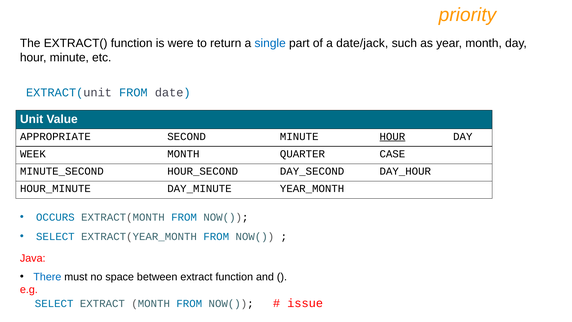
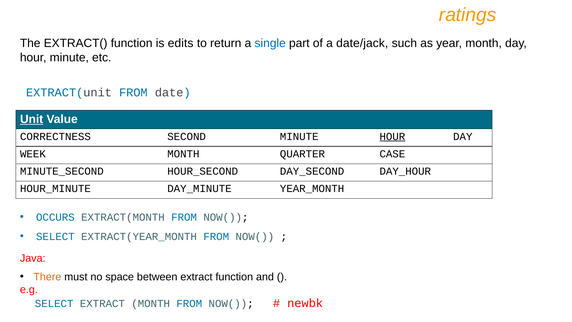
priority: priority -> ratings
were: were -> edits
Unit underline: none -> present
APPROPRIATE: APPROPRIATE -> CORRECTNESS
There colour: blue -> orange
issue: issue -> newbk
